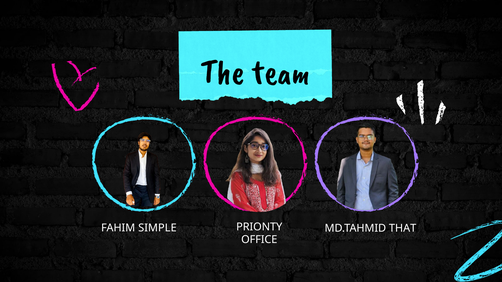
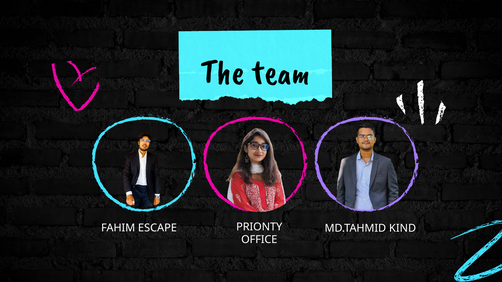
SIMPLE: SIMPLE -> ESCAPE
THAT: THAT -> KIND
